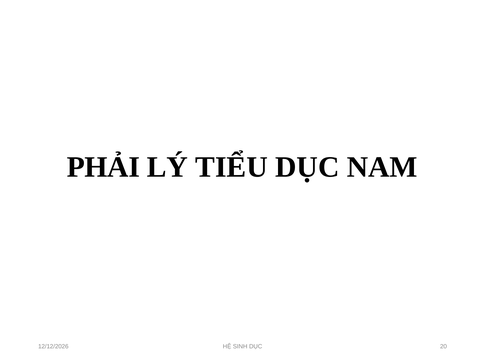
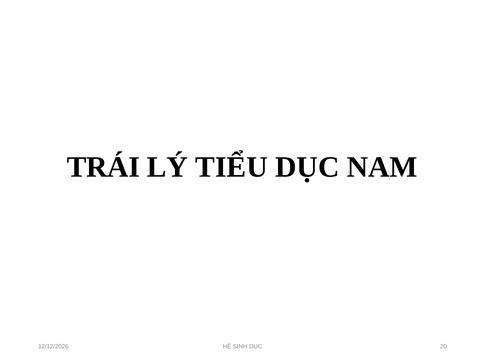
PHẢI: PHẢI -> TRÁI
